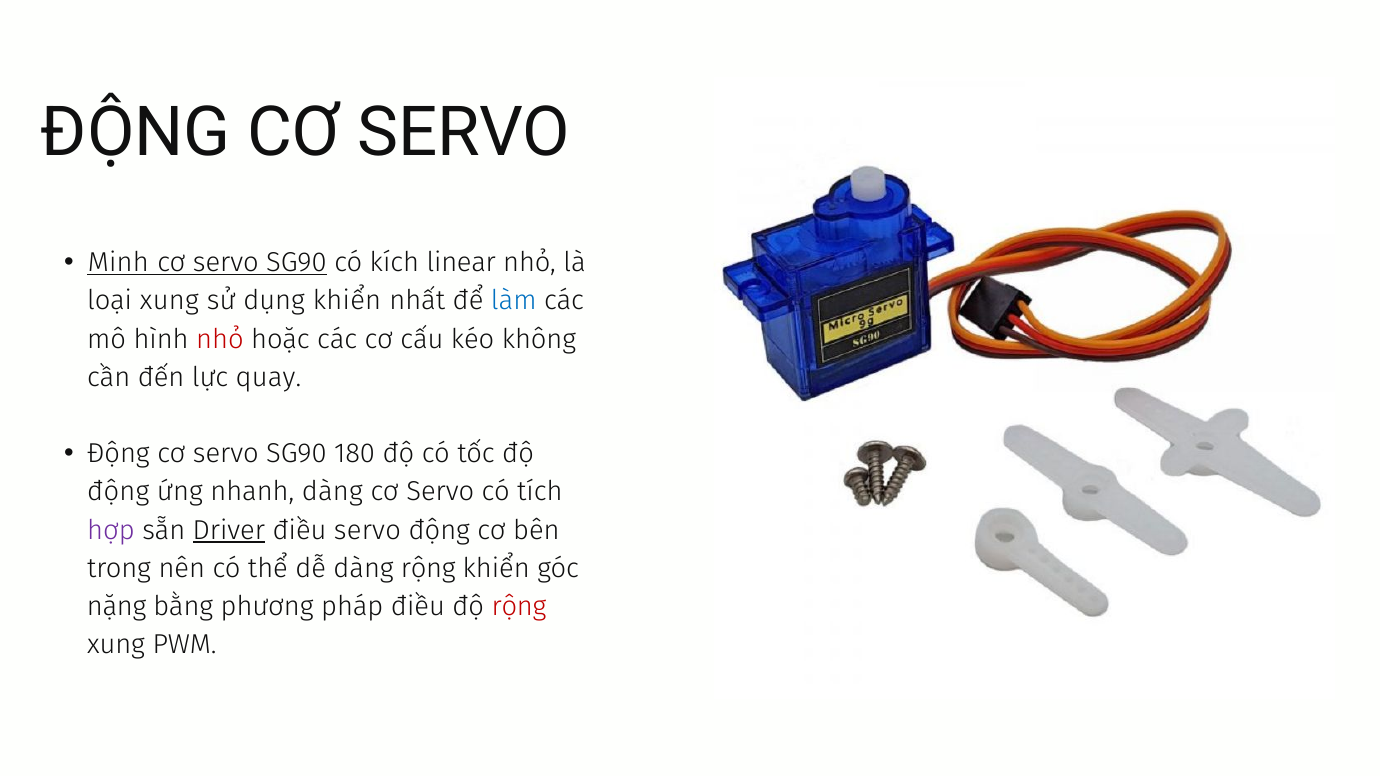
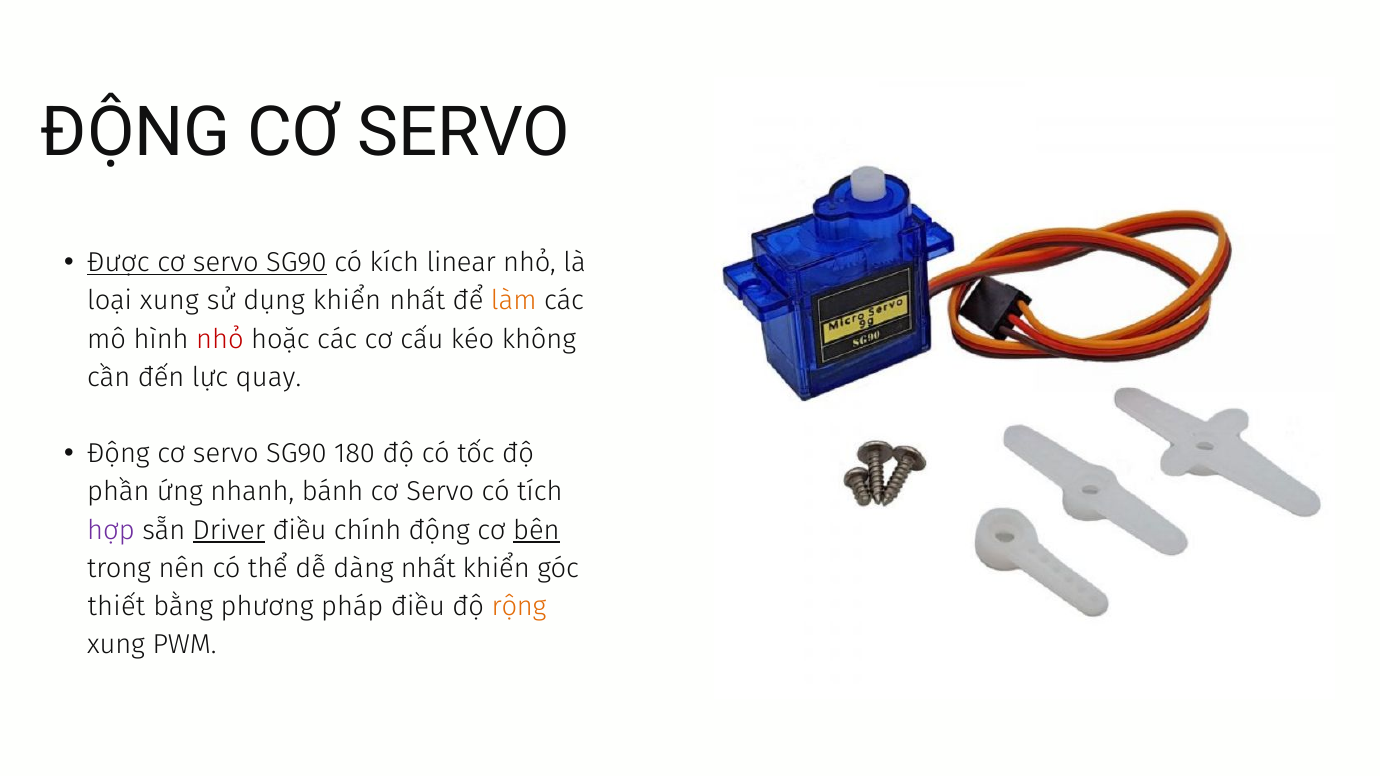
Minh: Minh -> Được
làm colour: blue -> orange
động at (118, 492): động -> phần
nhanh dàng: dàng -> bánh
điều servo: servo -> chính
bên underline: none -> present
dàng rộng: rộng -> nhất
nặng: nặng -> thiết
rộng at (519, 607) colour: red -> orange
